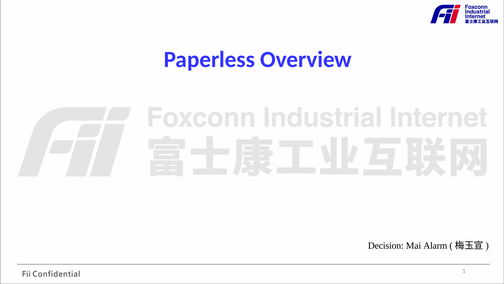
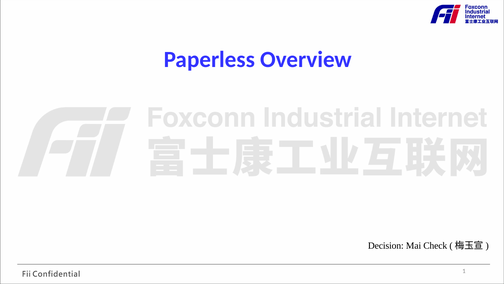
Alarm: Alarm -> Check
